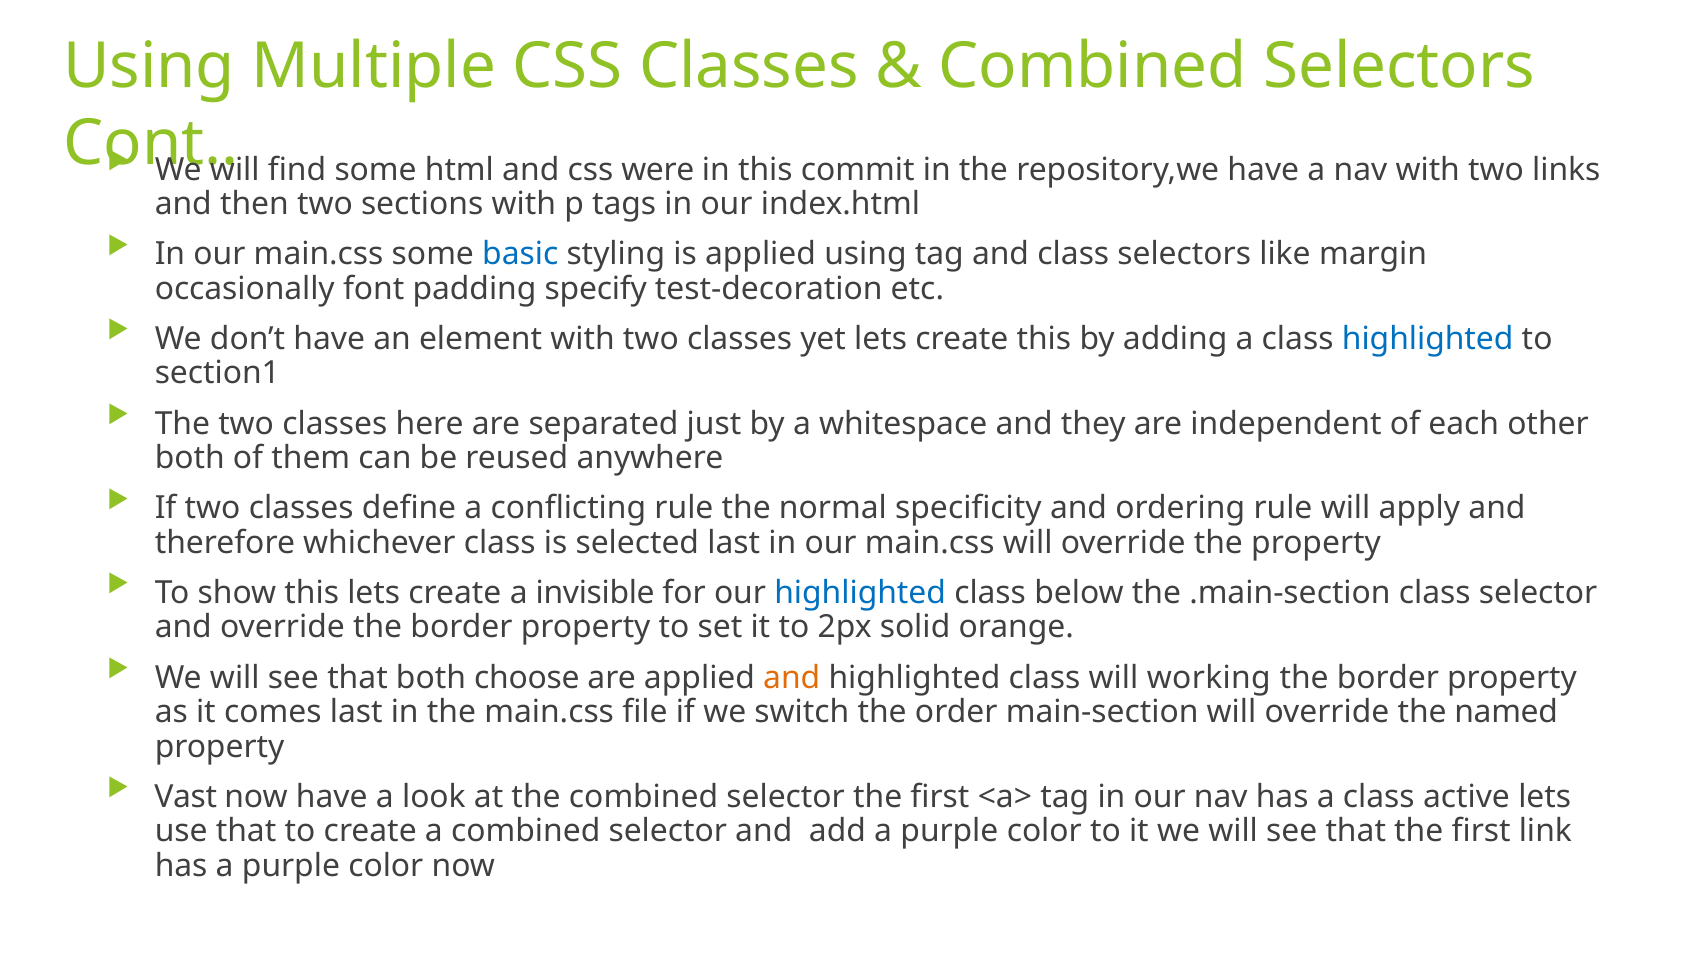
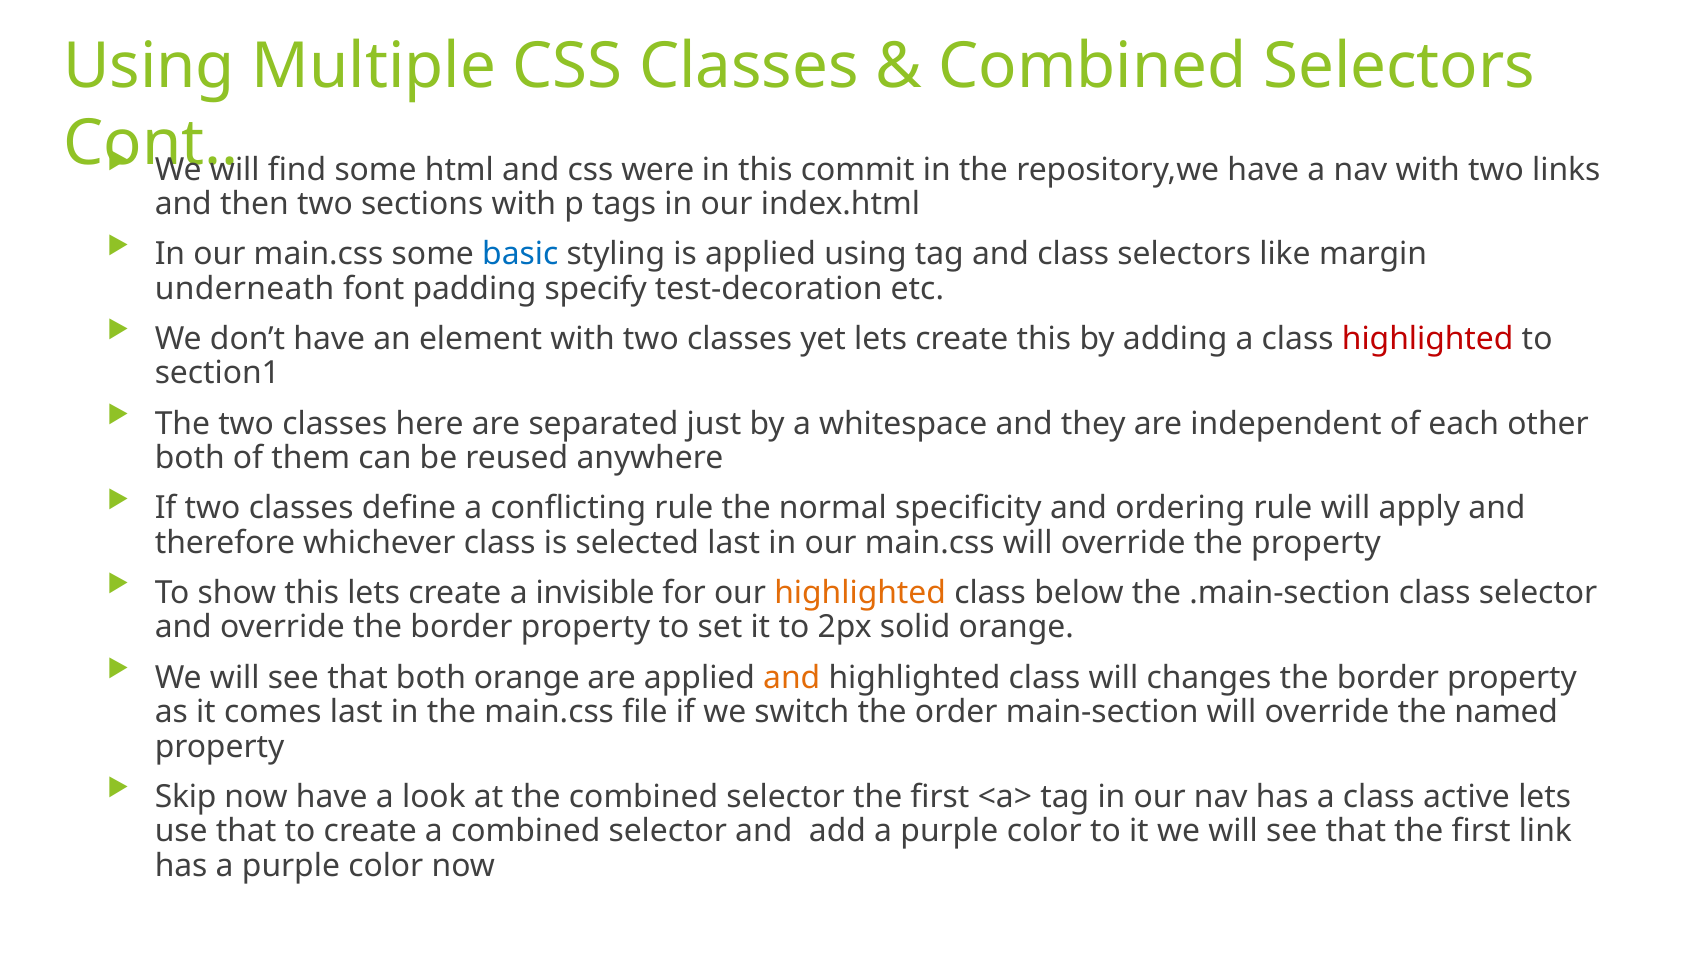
occasionally: occasionally -> underneath
highlighted at (1428, 339) colour: blue -> red
highlighted at (860, 593) colour: blue -> orange
both choose: choose -> orange
working: working -> changes
Vast: Vast -> Skip
